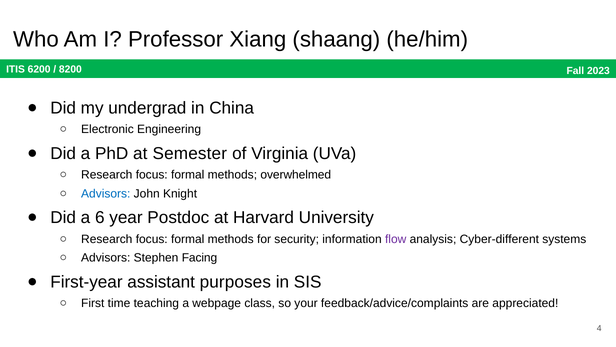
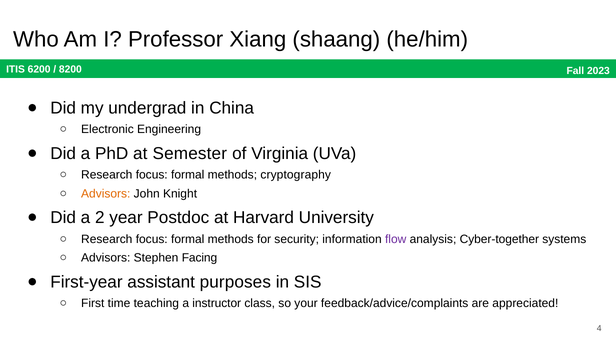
overwhelmed: overwhelmed -> cryptography
Advisors at (106, 193) colour: blue -> orange
6: 6 -> 2
Cyber-different: Cyber-different -> Cyber-together
webpage: webpage -> instructor
